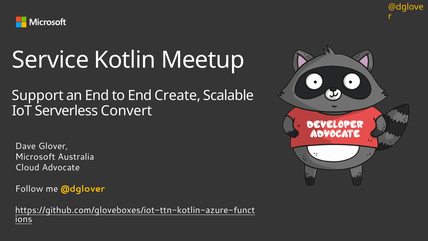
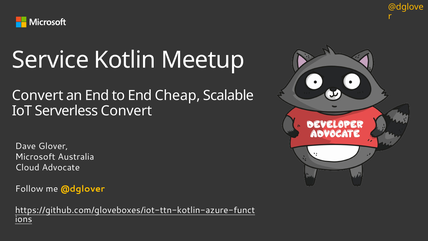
Support at (38, 96): Support -> Convert
Create: Create -> Cheap
